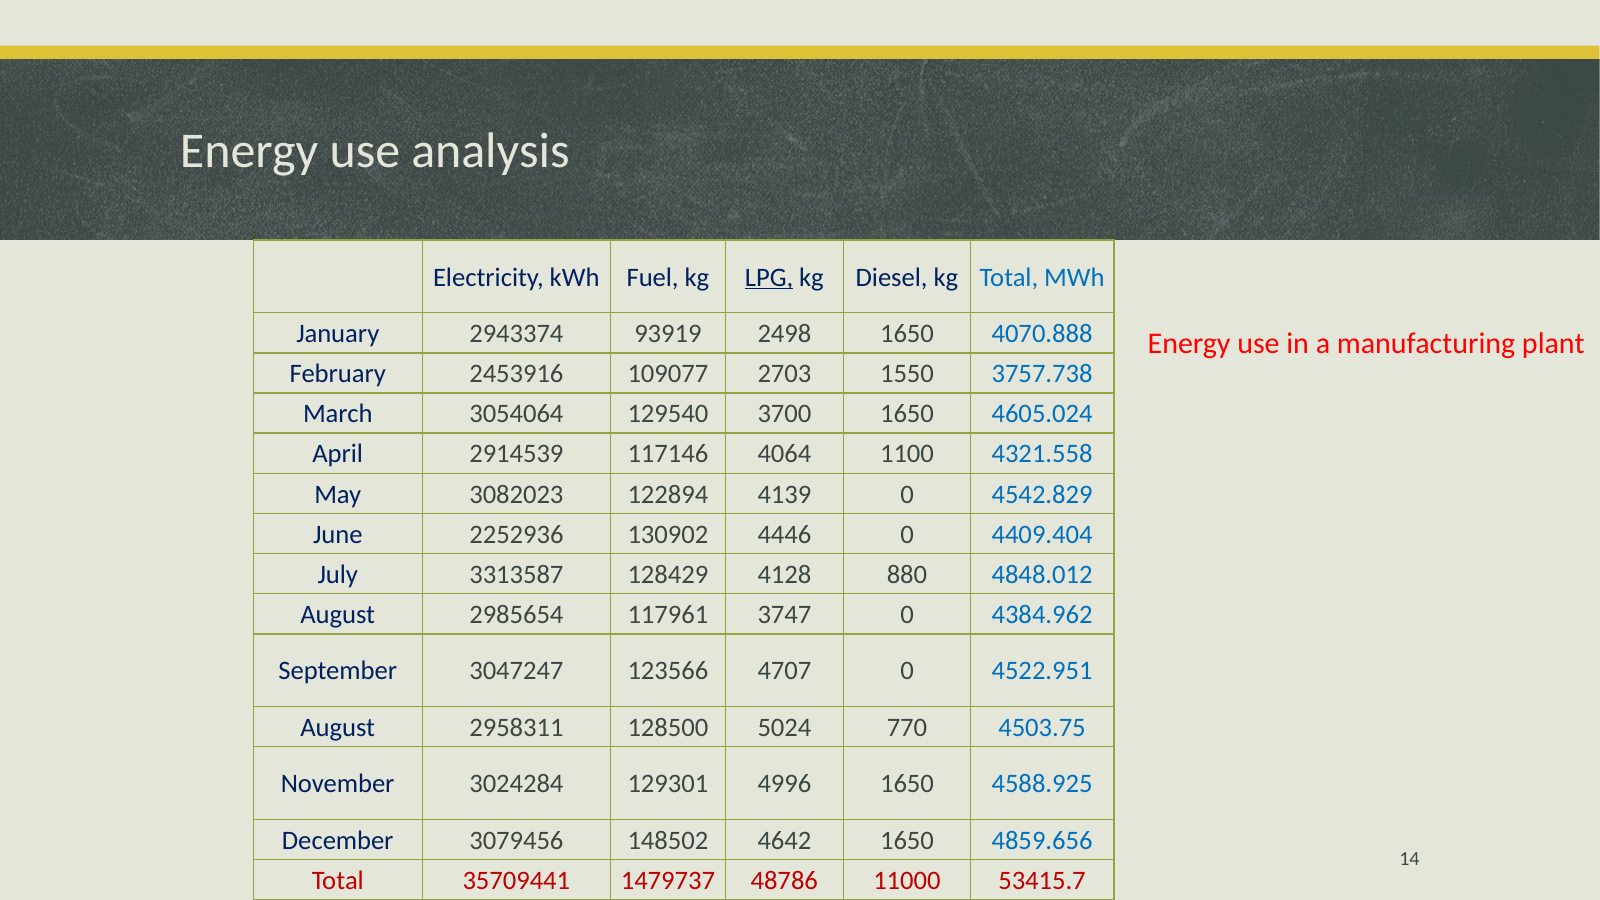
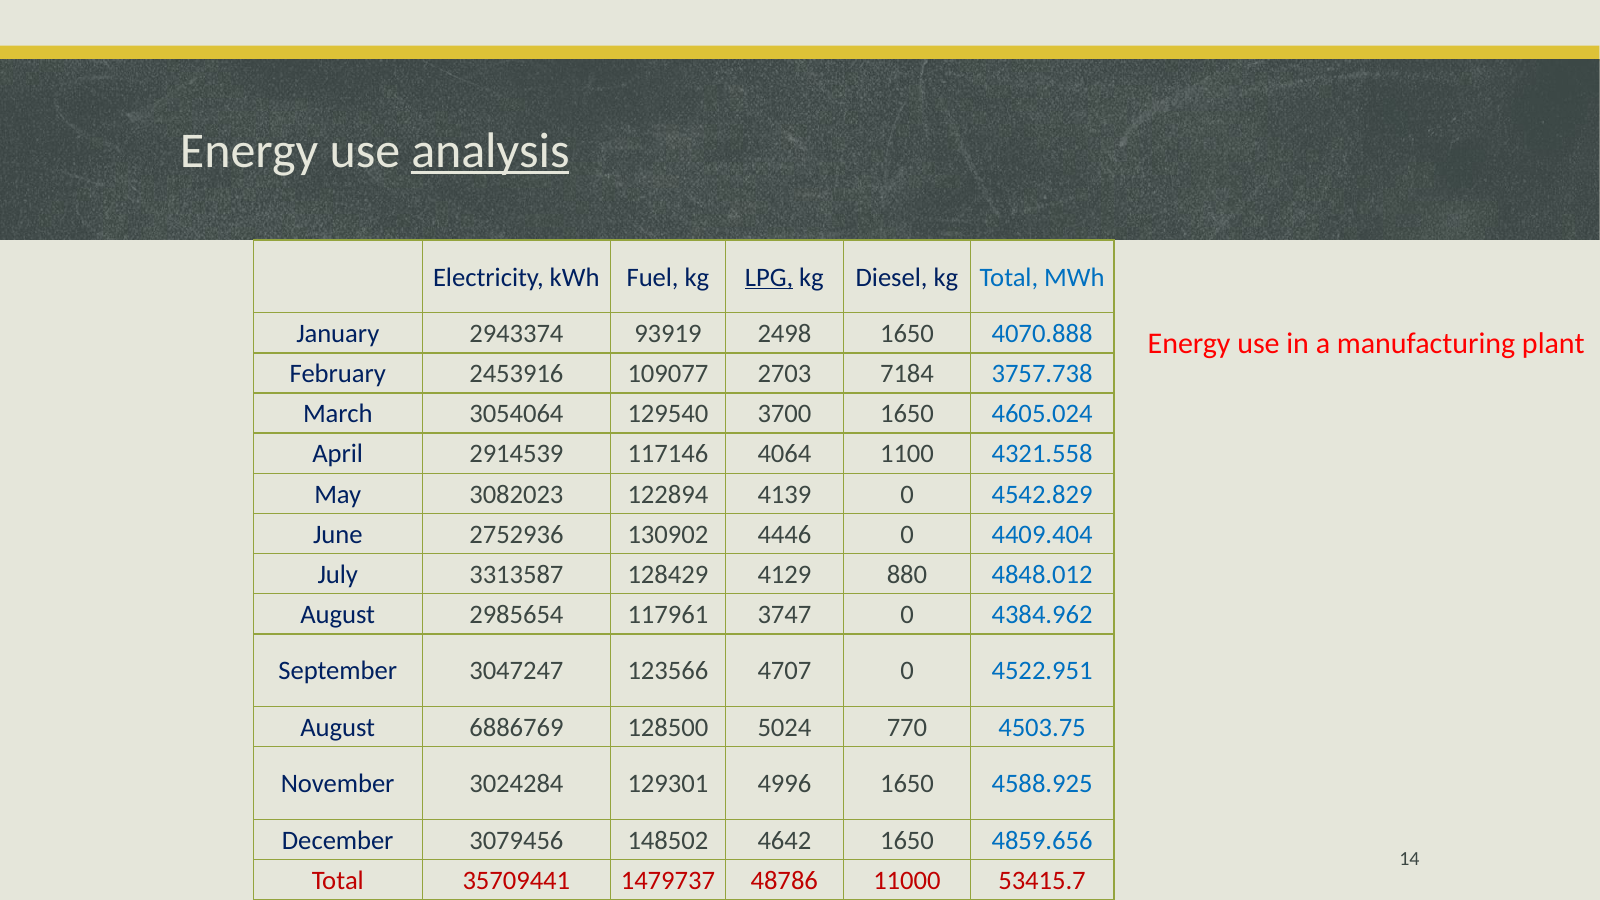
analysis underline: none -> present
1550: 1550 -> 7184
2252936: 2252936 -> 2752936
4128: 4128 -> 4129
2958311: 2958311 -> 6886769
